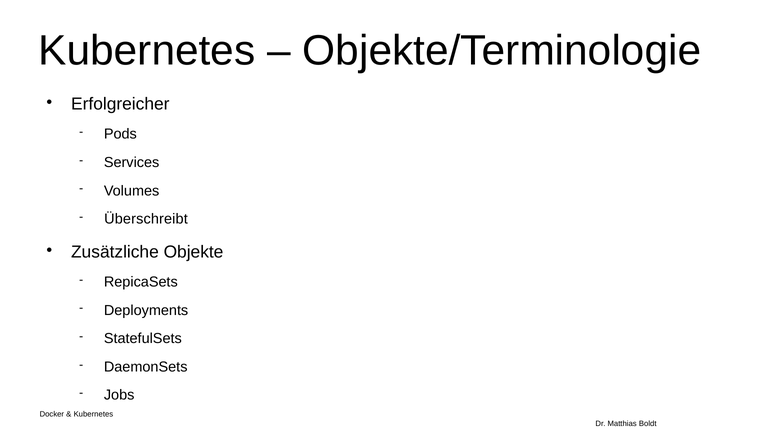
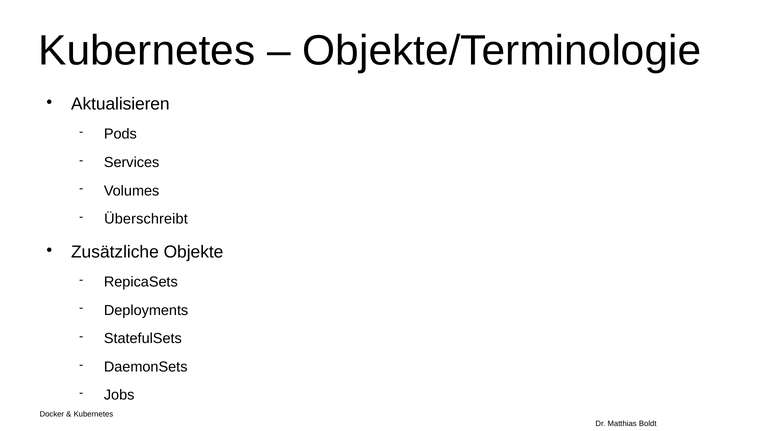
Erfolgreicher: Erfolgreicher -> Aktualisieren
